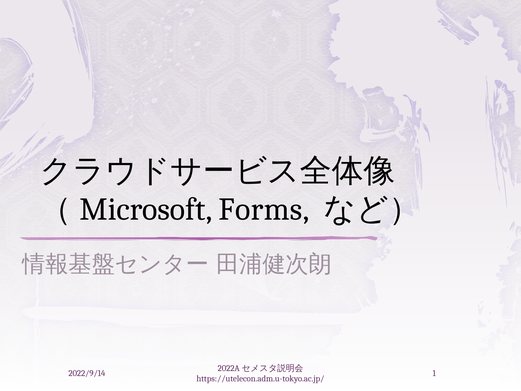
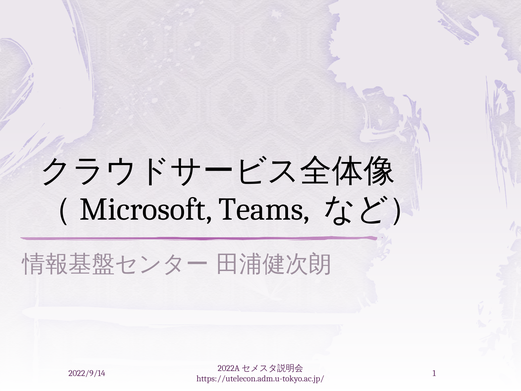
Forms: Forms -> Teams
